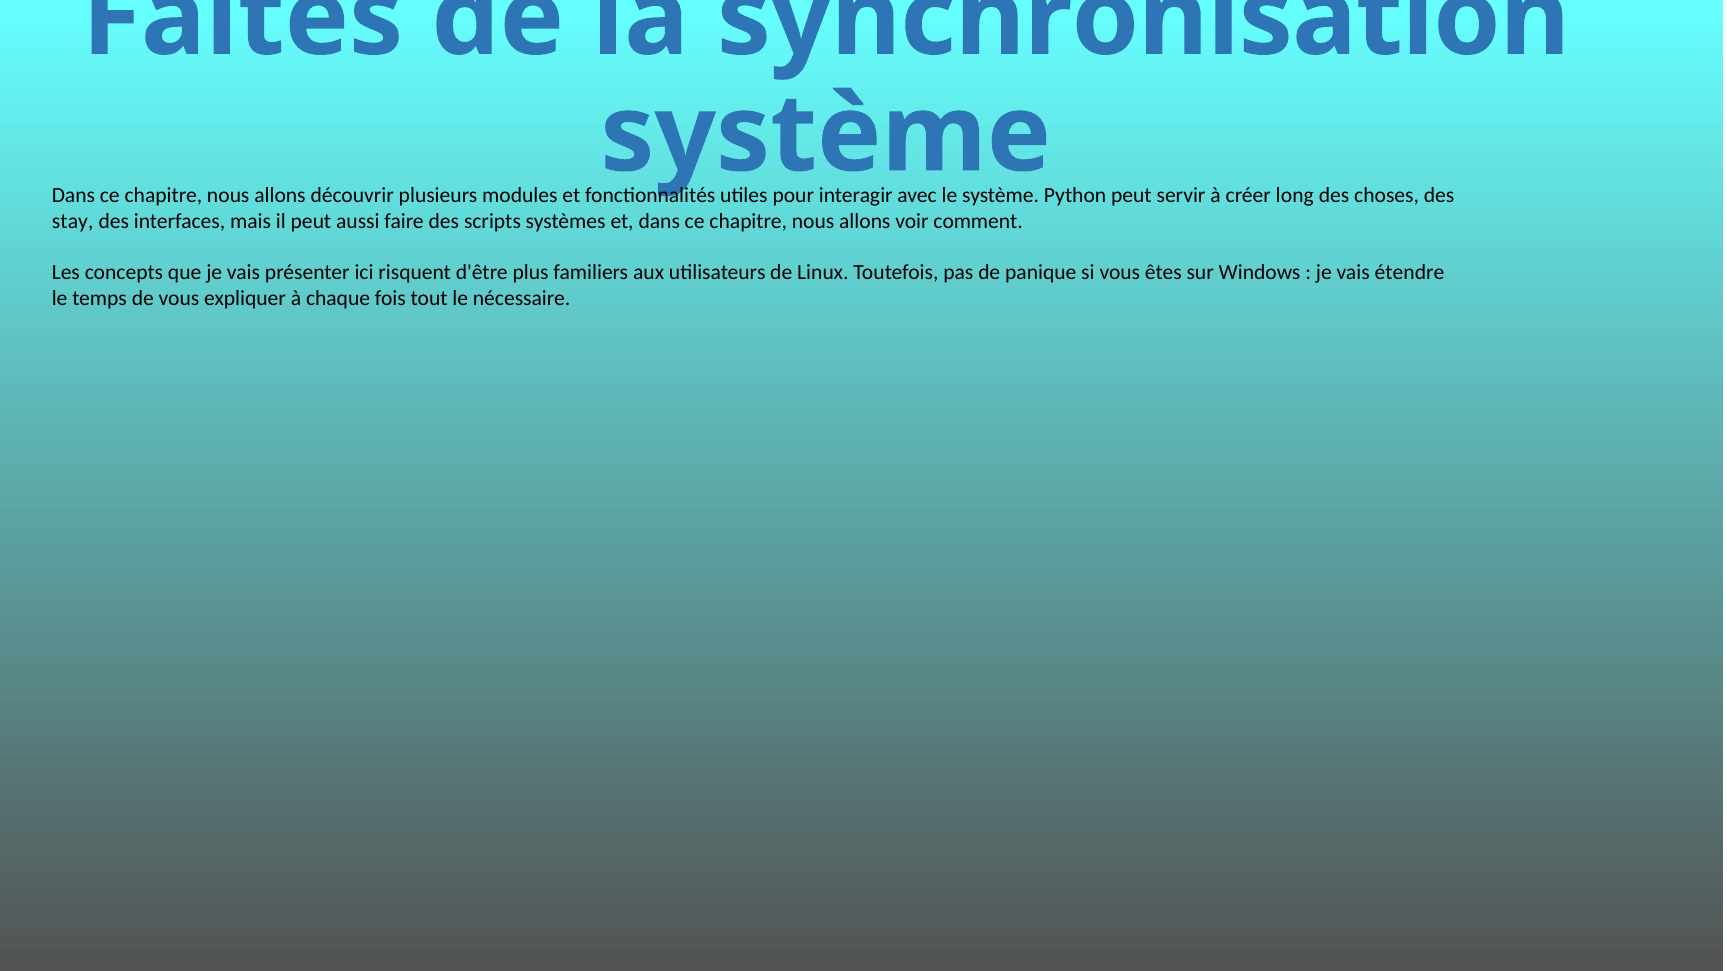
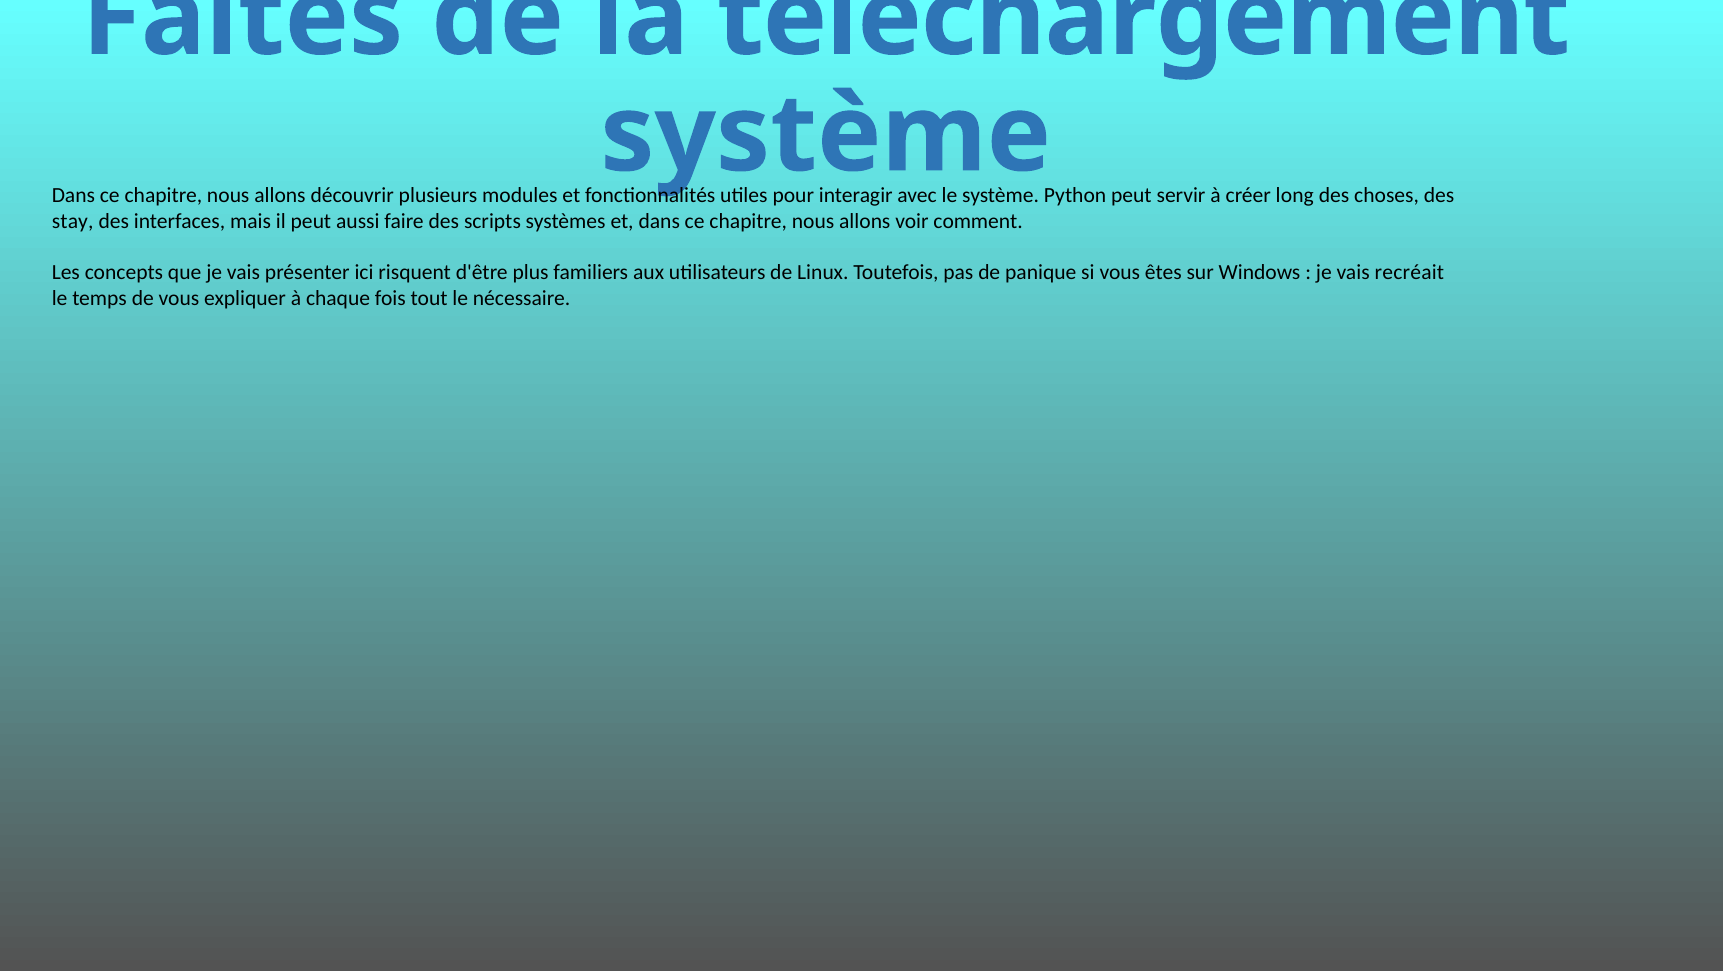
synchronisation: synchronisation -> téléchargement
étendre: étendre -> recréait
